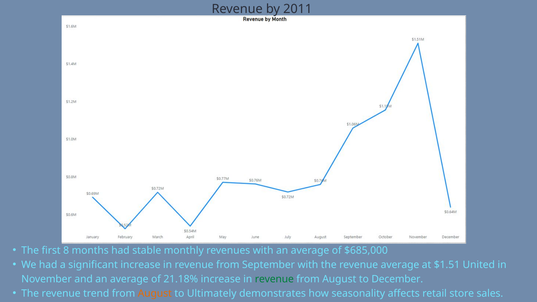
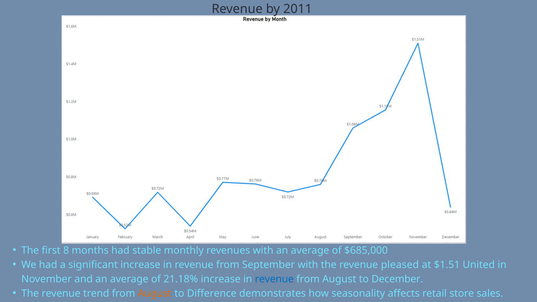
revenue average: average -> pleased
revenue at (274, 279) colour: green -> blue
Ultimately: Ultimately -> Difference
